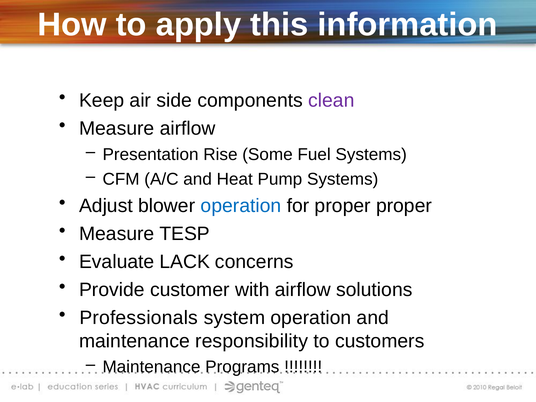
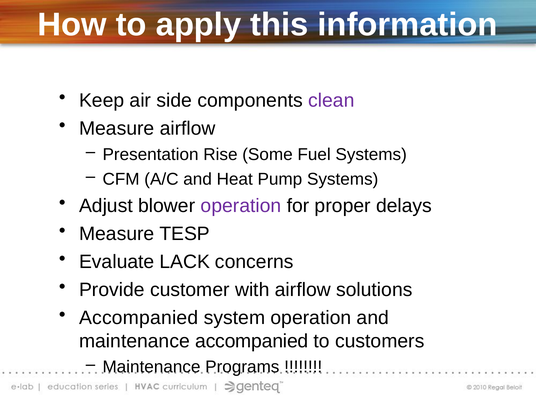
operation at (241, 206) colour: blue -> purple
proper proper: proper -> delays
Professionals at (139, 318): Professionals -> Accompanied
maintenance responsibility: responsibility -> accompanied
